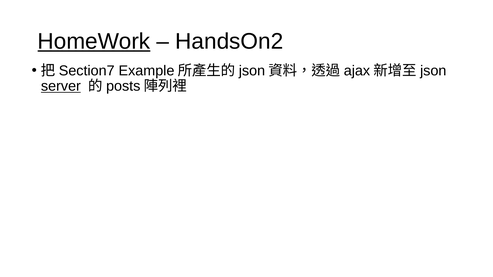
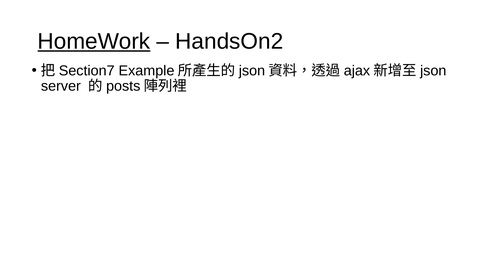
server underline: present -> none
